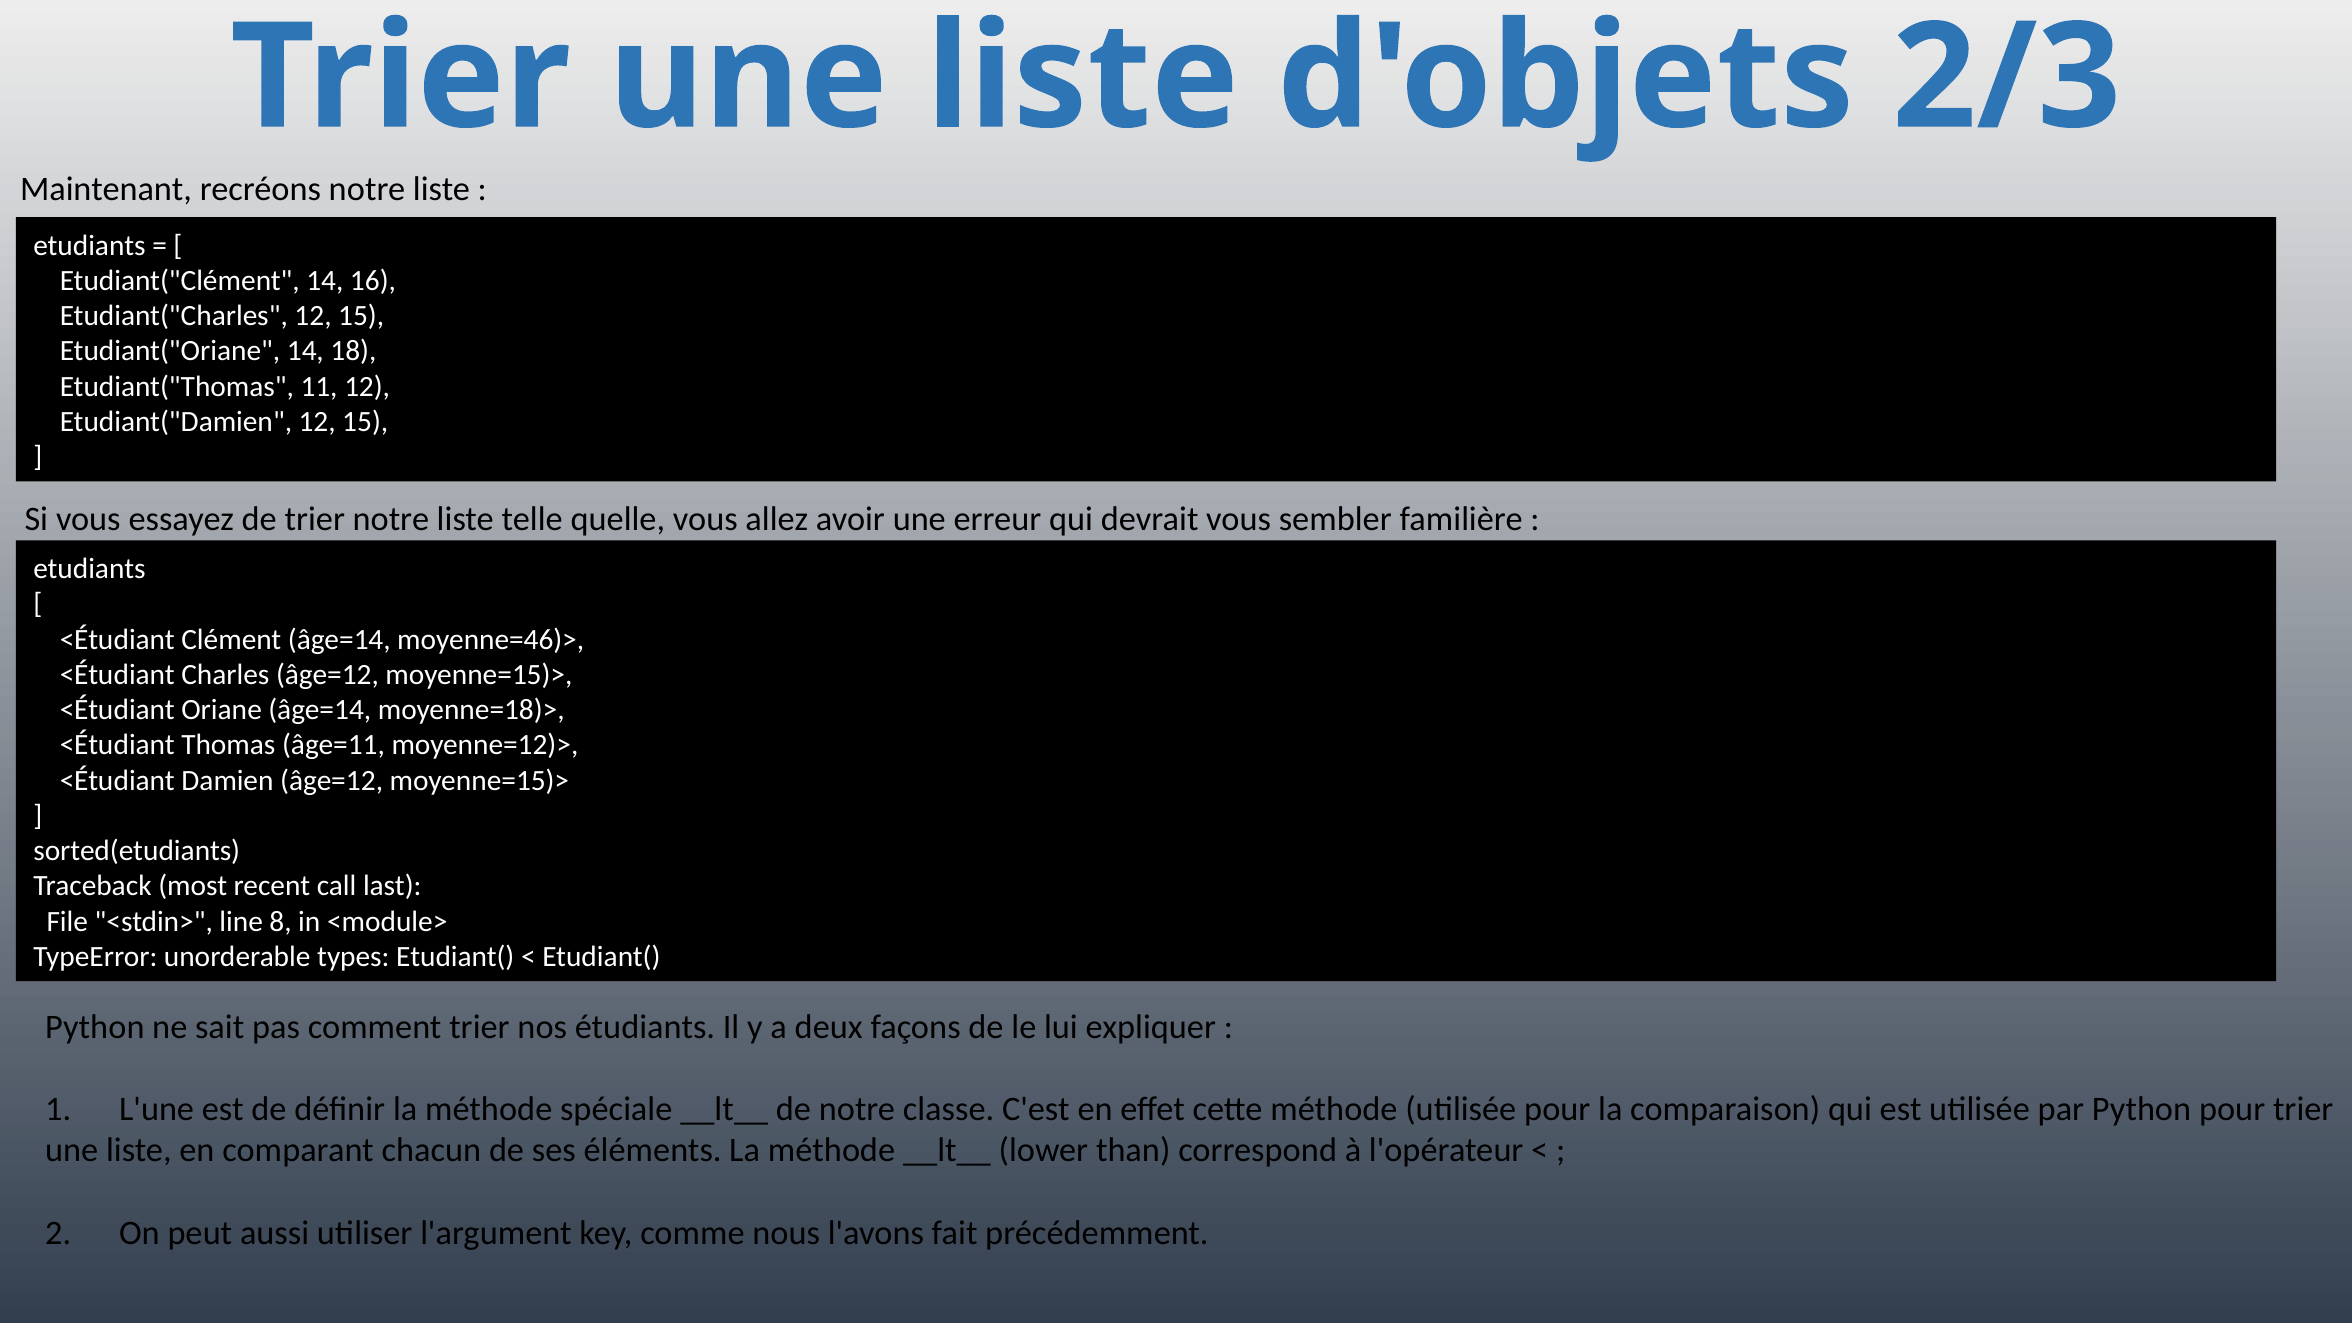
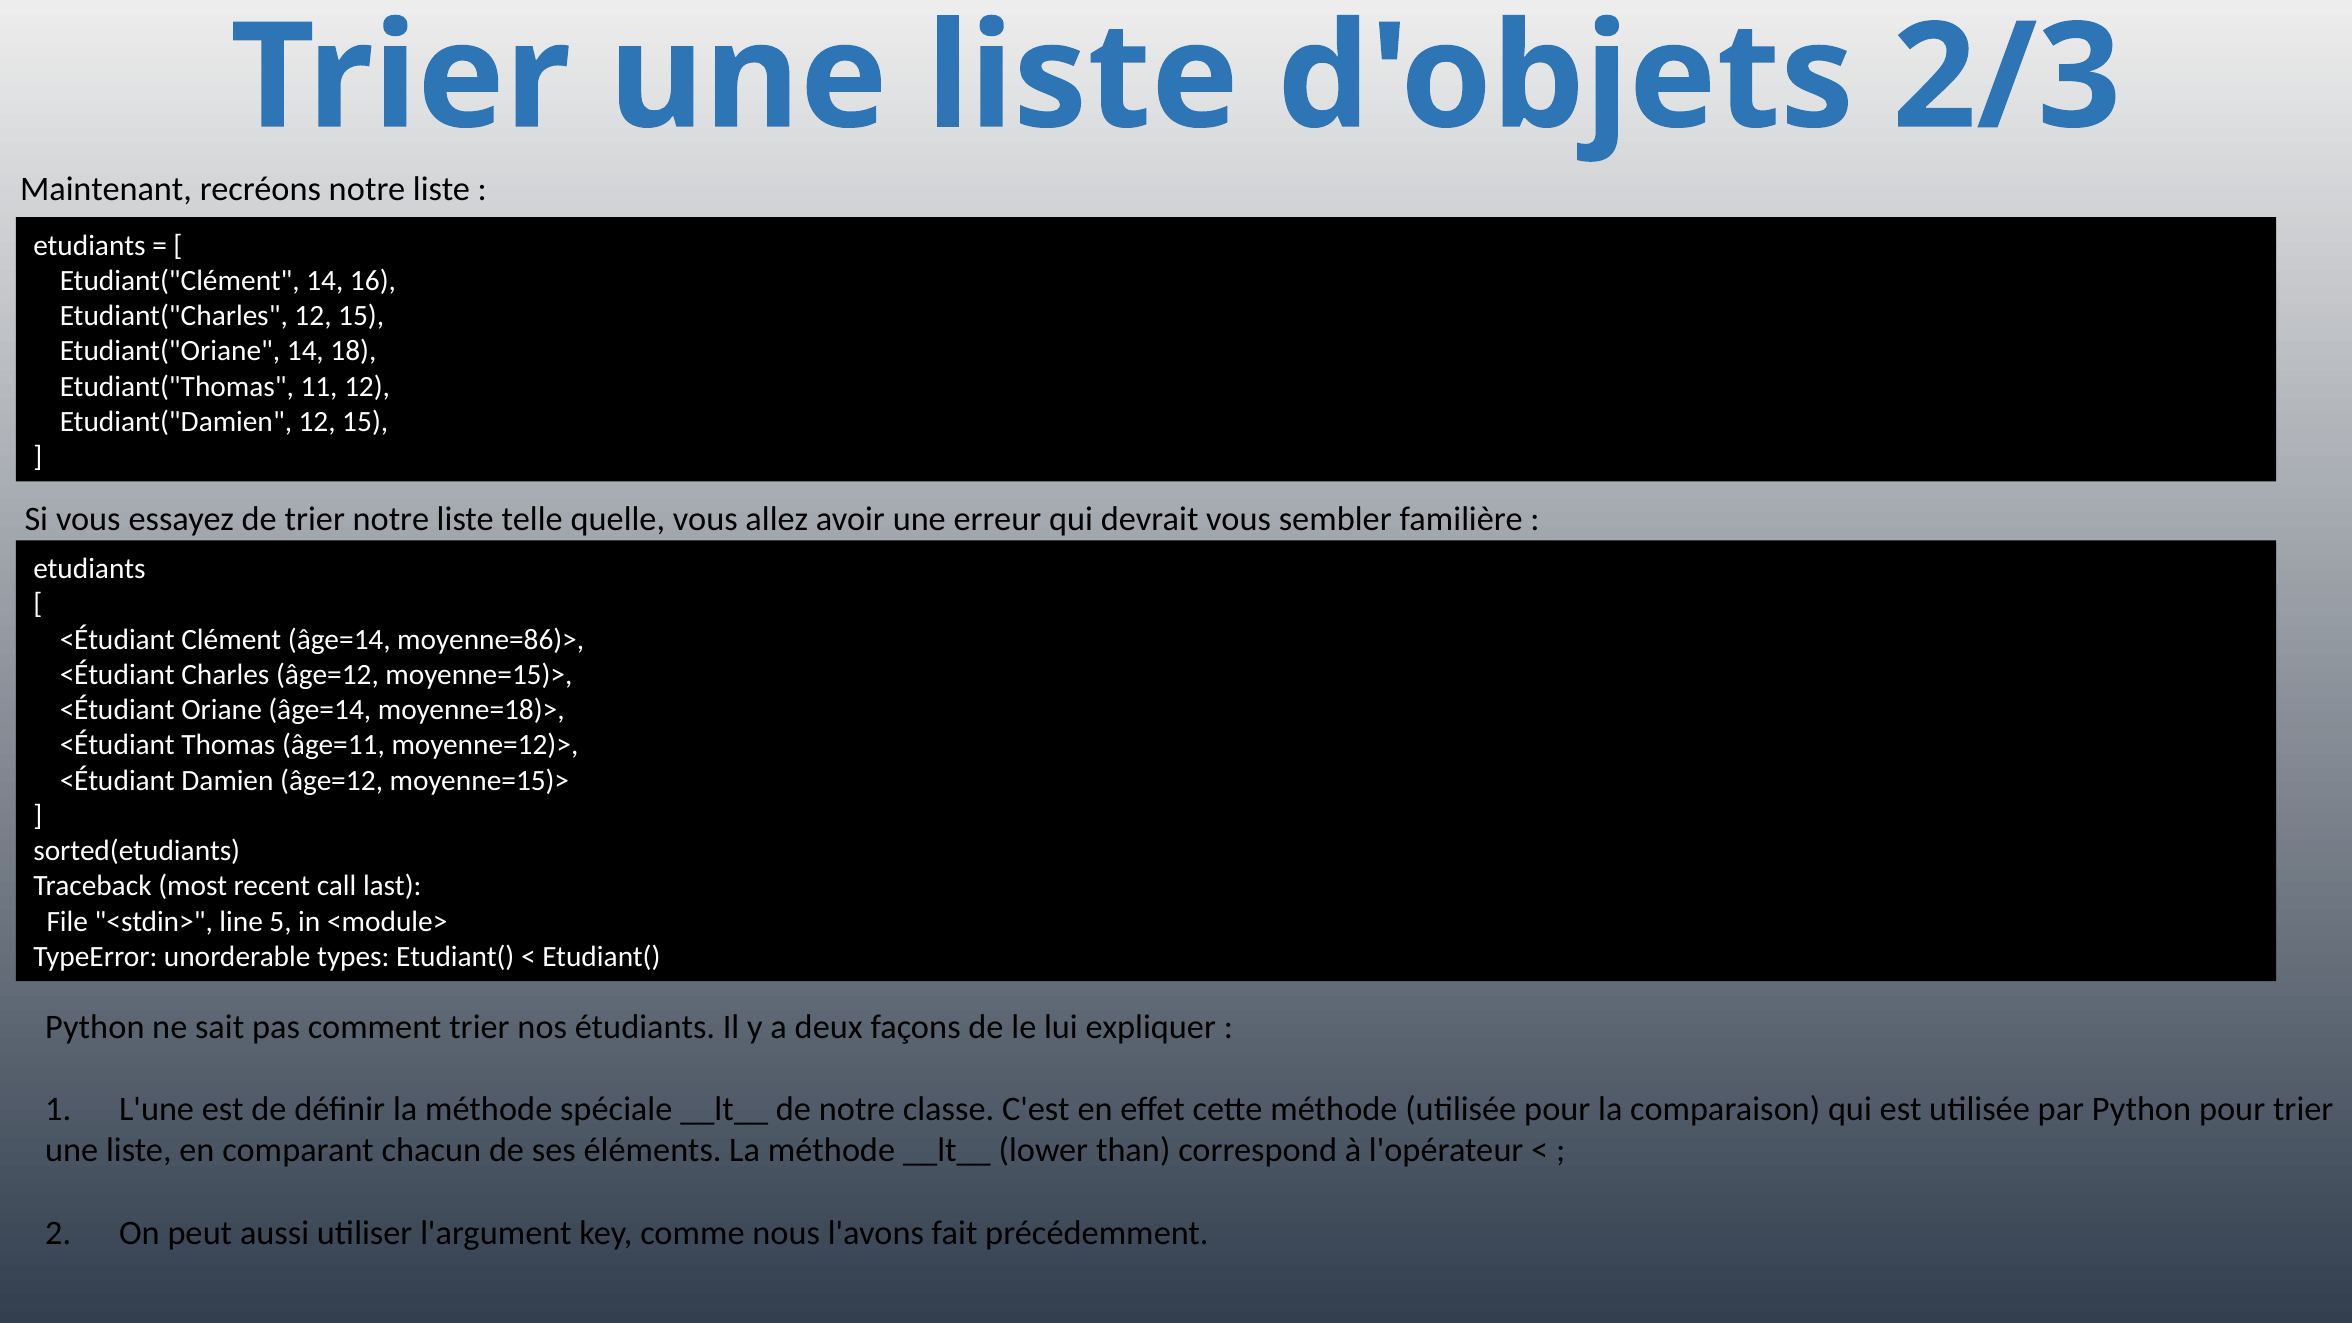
moyenne=46)>: moyenne=46)> -> moyenne=86)>
8: 8 -> 5
